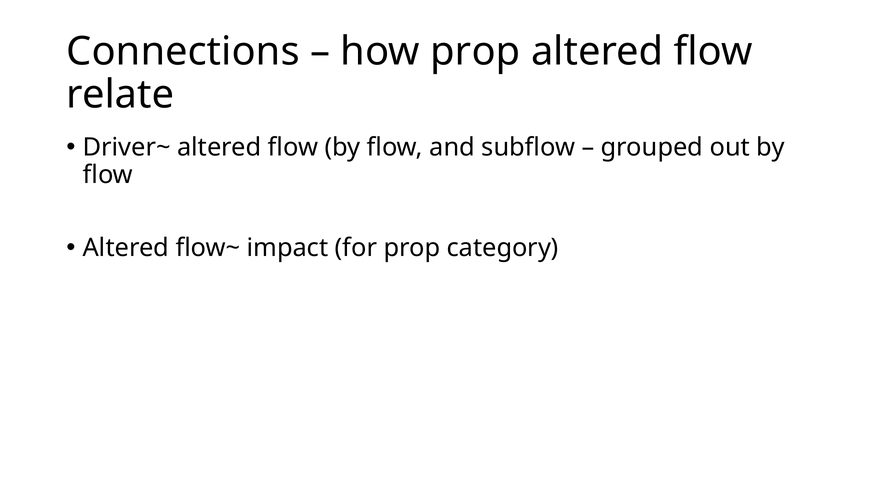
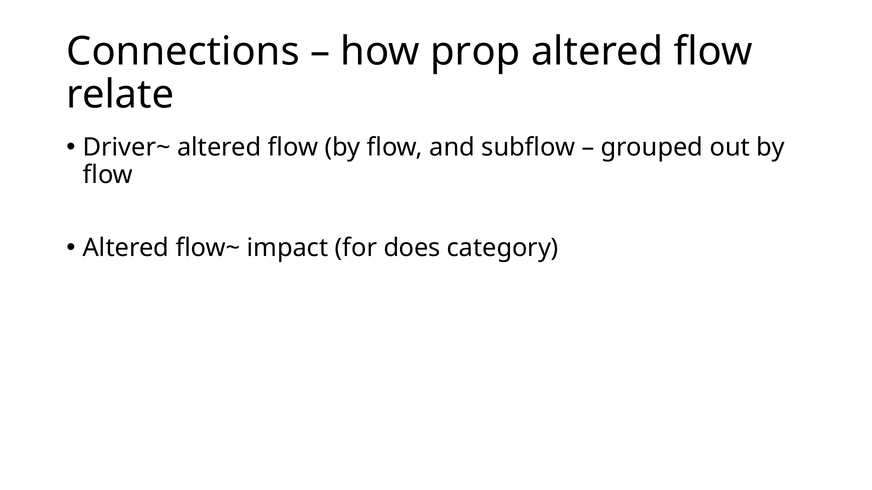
for prop: prop -> does
